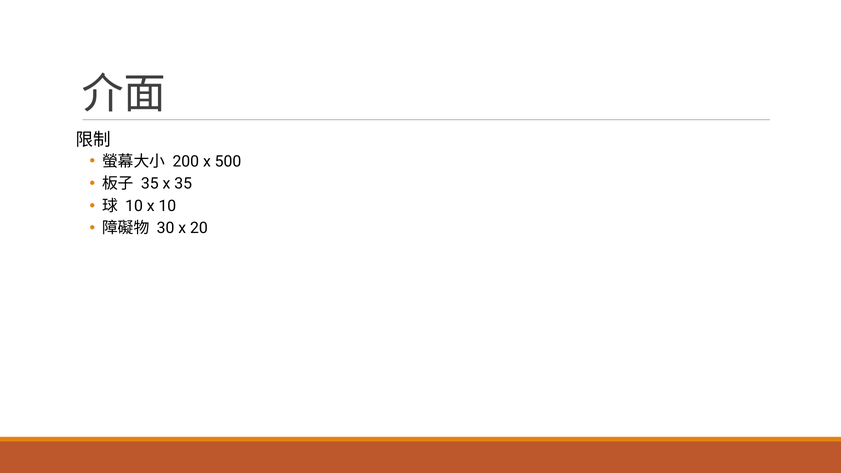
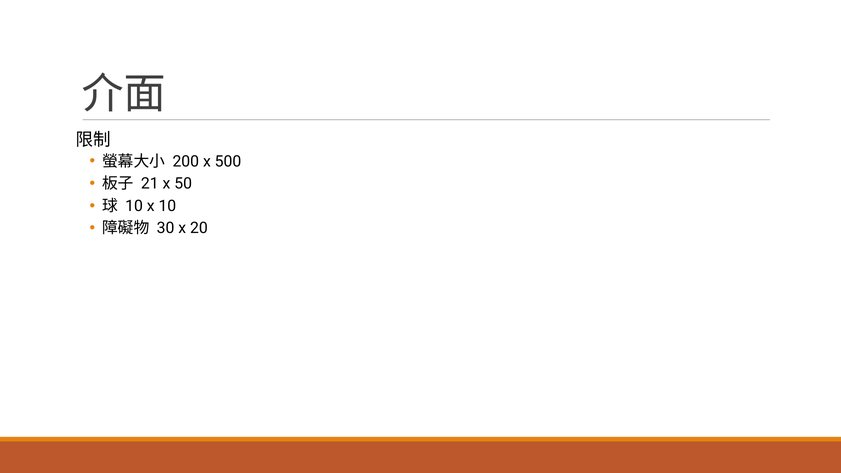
35 at (150, 184): 35 -> 21
x 35: 35 -> 50
